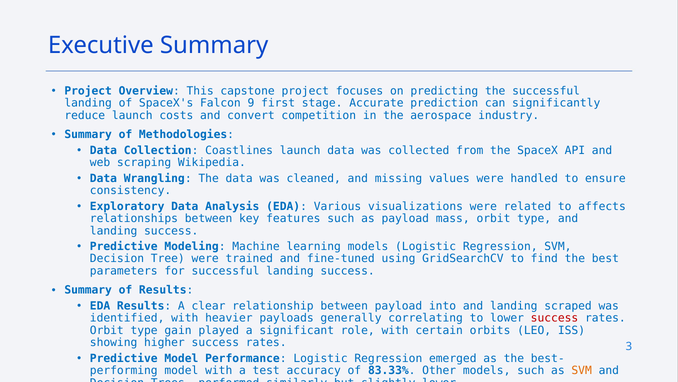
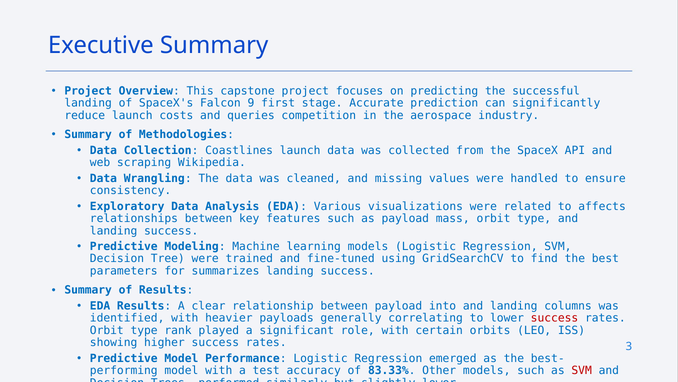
convert: convert -> queries
for successful: successful -> summarizes
scraped: scraped -> columns
gain: gain -> rank
SVM at (582, 370) colour: orange -> red
